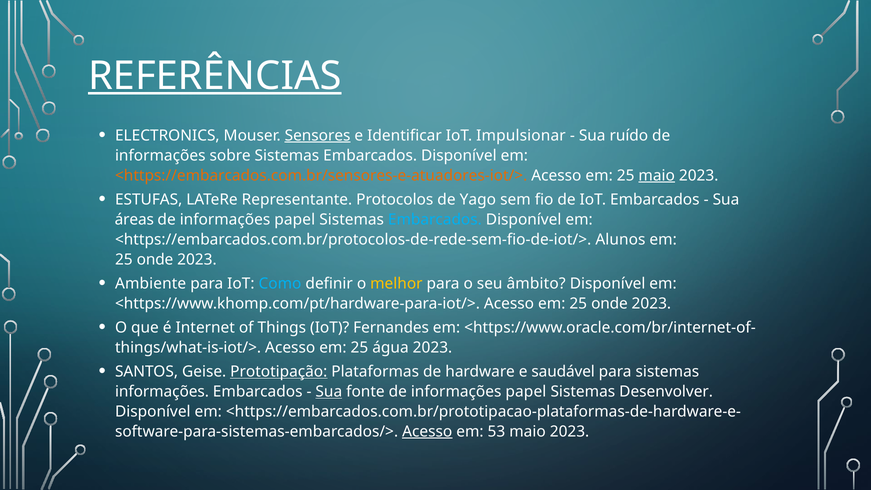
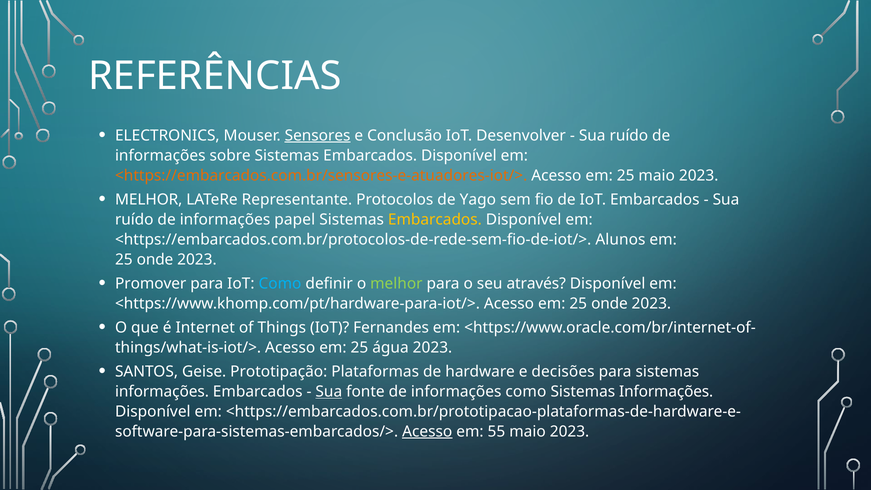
REFERÊNCIAS underline: present -> none
Identificar: Identificar -> Conclusão
Impulsionar: Impulsionar -> Desenvolver
maio at (657, 175) underline: present -> none
ESTUFAS at (149, 199): ESTUFAS -> MELHOR
áreas at (134, 219): áreas -> ruído
Embarcados at (435, 219) colour: light blue -> yellow
Ambiente: Ambiente -> Promover
melhor at (396, 283) colour: yellow -> light green
âmbito: âmbito -> através
Prototipação underline: present -> none
saudável: saudável -> decisões
fonte de informações papel: papel -> como
Desenvolver at (666, 392): Desenvolver -> Informações
53: 53 -> 55
